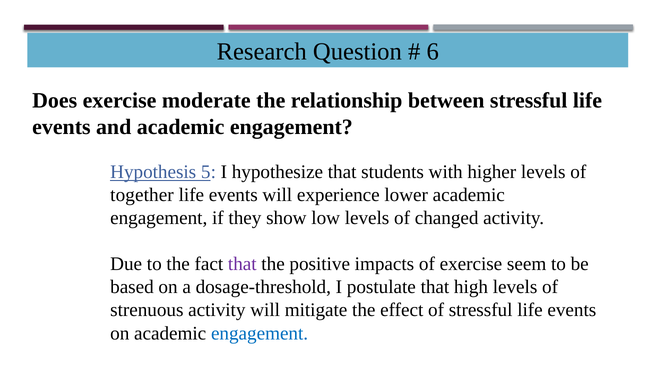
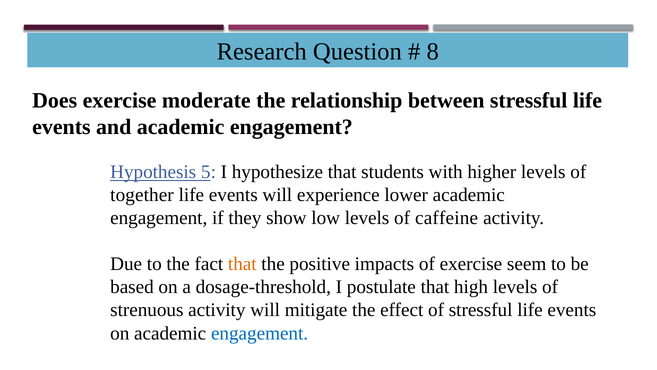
6: 6 -> 8
changed: changed -> caffeine
that at (242, 264) colour: purple -> orange
